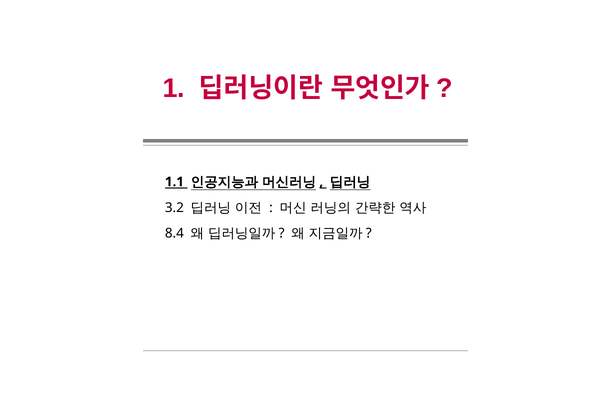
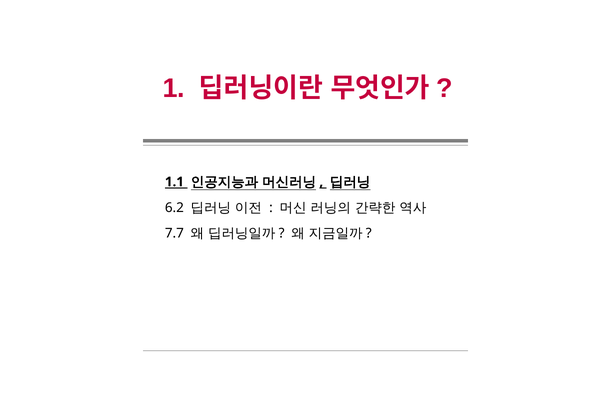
3.2: 3.2 -> 6.2
8.4: 8.4 -> 7.7
